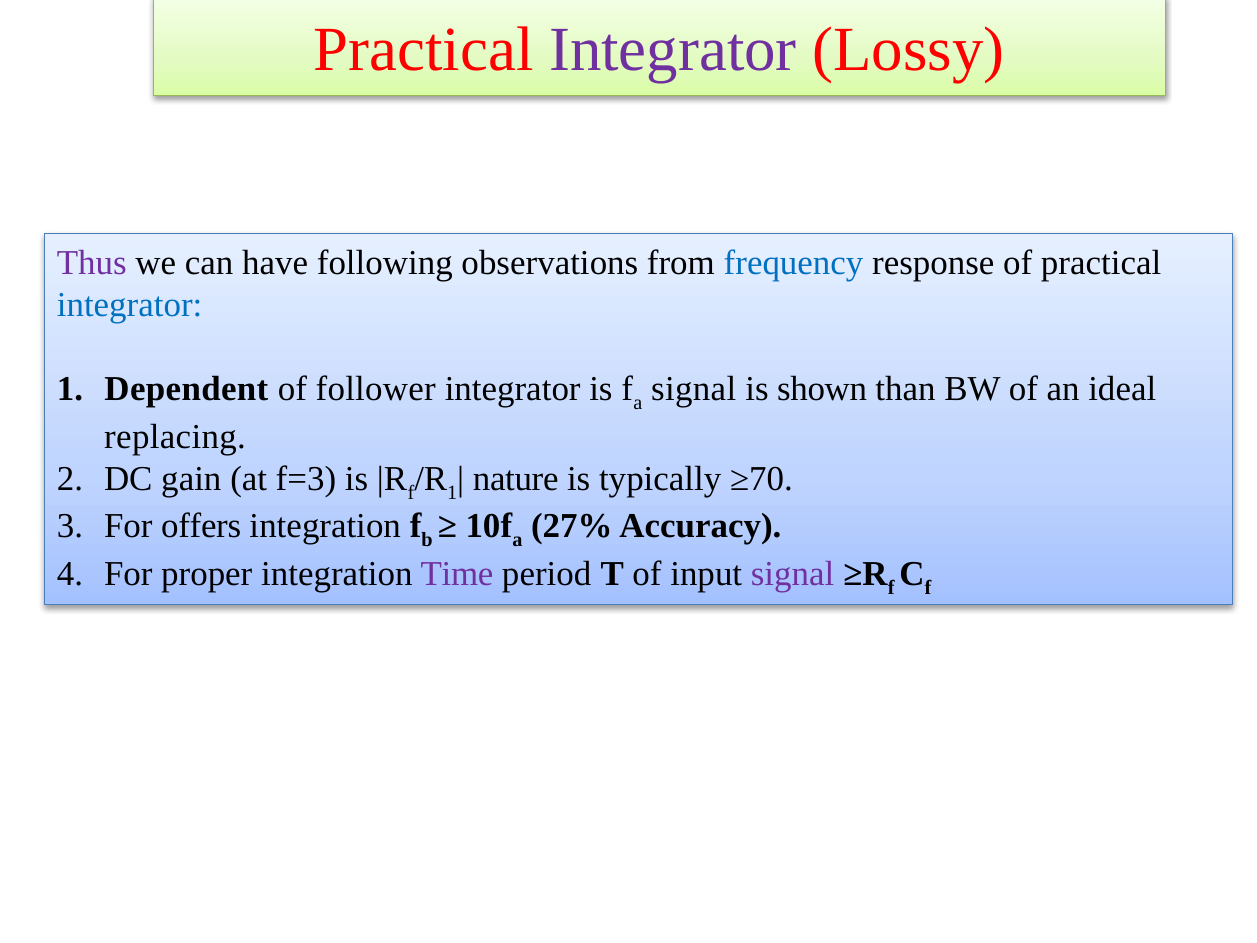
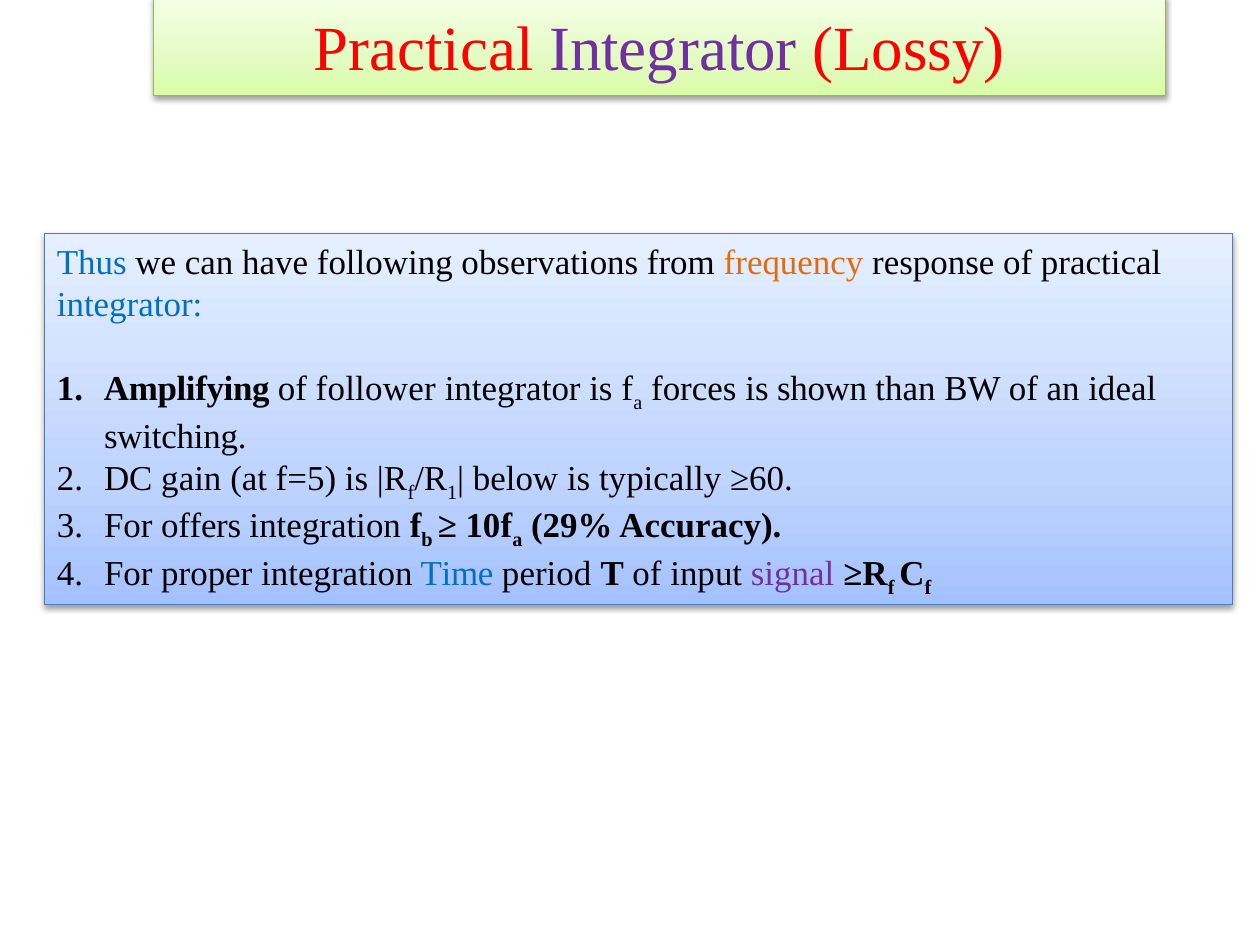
Thus colour: purple -> blue
frequency colour: blue -> orange
Dependent: Dependent -> Amplifying
signal at (694, 389): signal -> forces
replacing: replacing -> switching
f=3: f=3 -> f=5
nature: nature -> below
≥70: ≥70 -> ≥60
27%: 27% -> 29%
Time colour: purple -> blue
